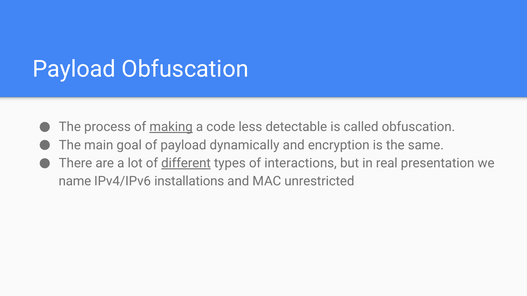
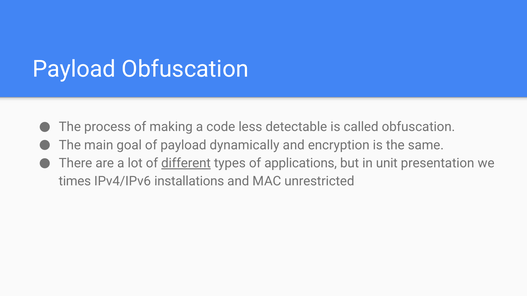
making underline: present -> none
interactions: interactions -> applications
real: real -> unit
name: name -> times
